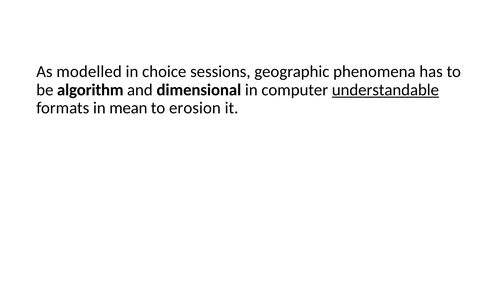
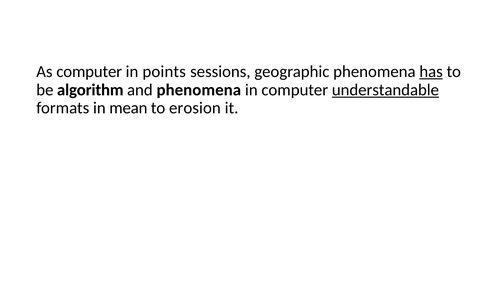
As modelled: modelled -> computer
choice: choice -> points
has underline: none -> present
and dimensional: dimensional -> phenomena
